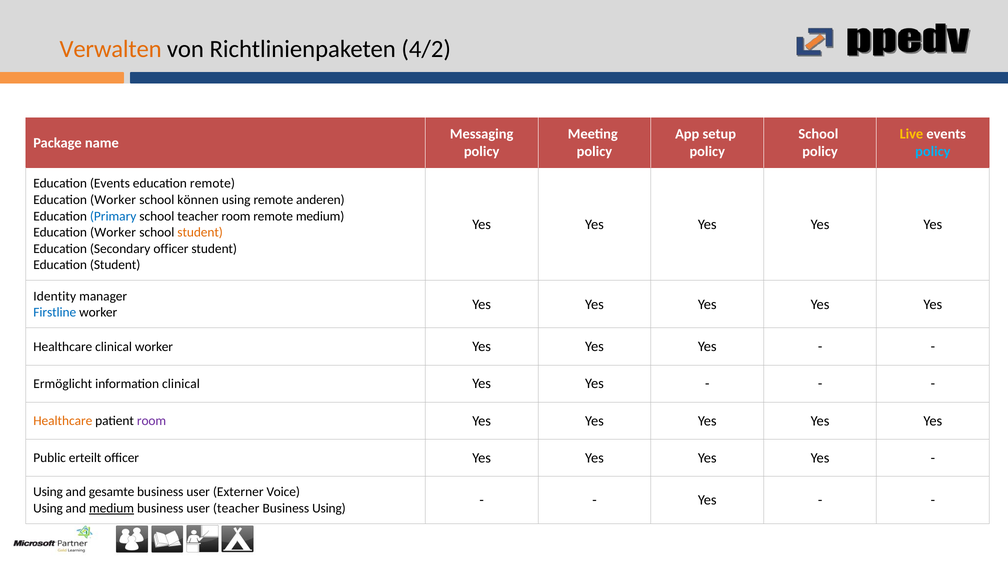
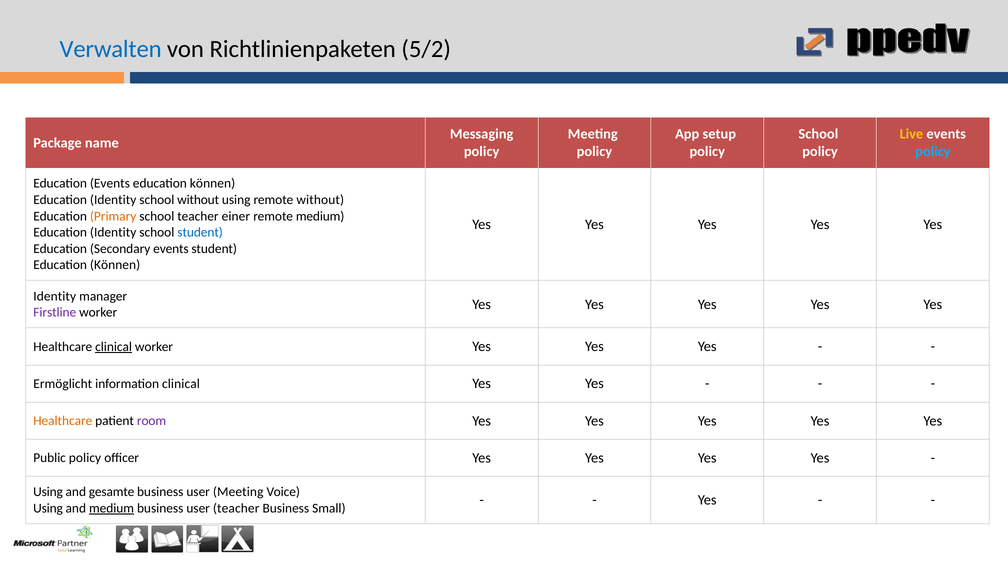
Verwalten colour: orange -> blue
4/2: 4/2 -> 5/2
remote at (213, 183): remote -> können
Worker at (113, 200): Worker -> Identity
school können: können -> without
remote anderen: anderen -> without
Primary colour: blue -> orange
teacher room: room -> einer
Worker at (113, 232): Worker -> Identity
student at (200, 232) colour: orange -> blue
Secondary officer: officer -> events
Student at (115, 265): Student -> Können
Firstline colour: blue -> purple
clinical at (114, 347) underline: none -> present
Public erteilt: erteilt -> policy
user Externer: Externer -> Meeting
Business Using: Using -> Small
